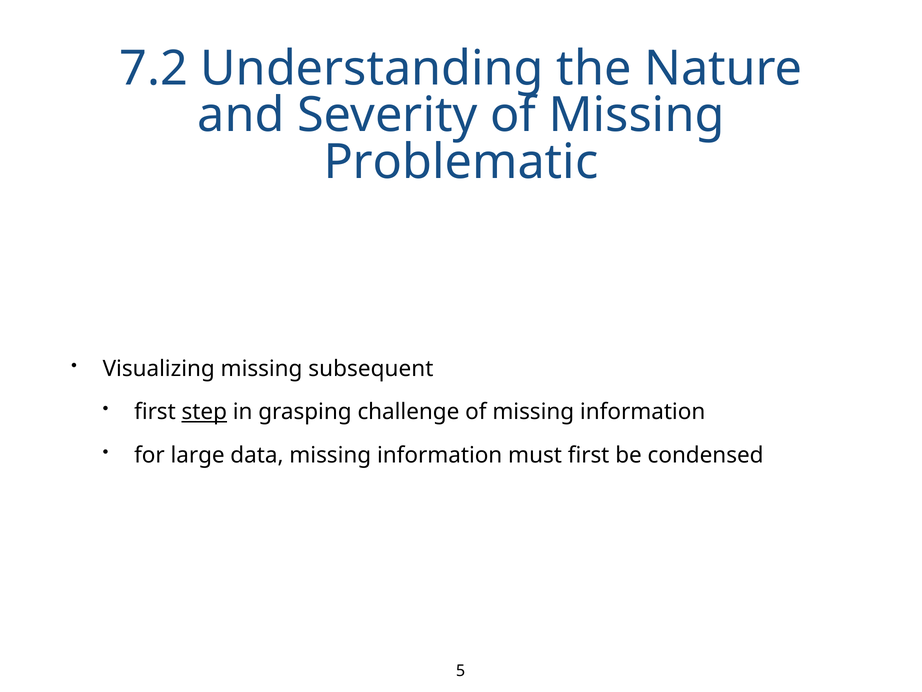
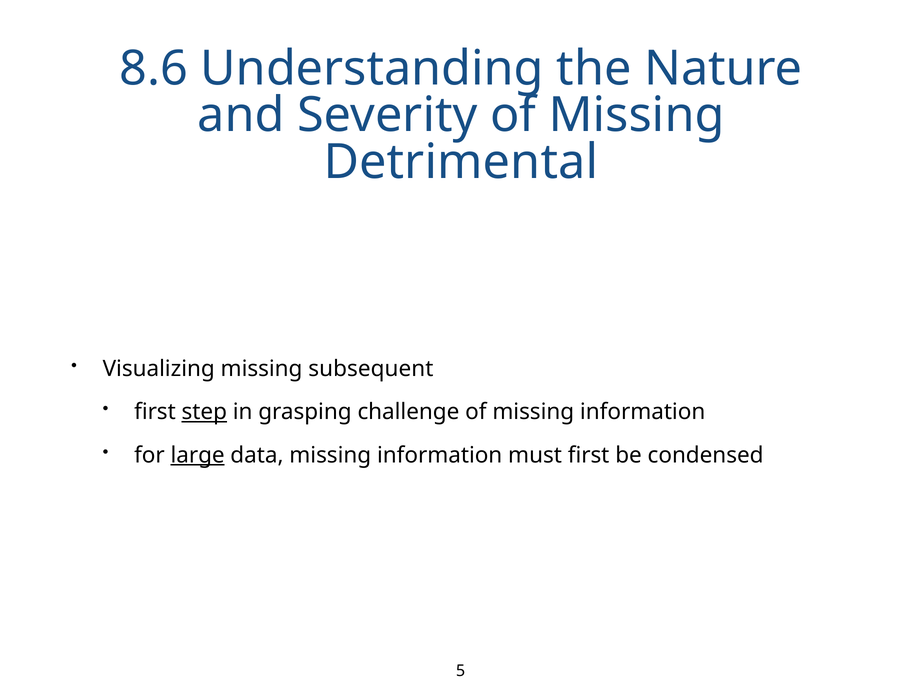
7.2: 7.2 -> 8.6
Problematic: Problematic -> Detrimental
large underline: none -> present
